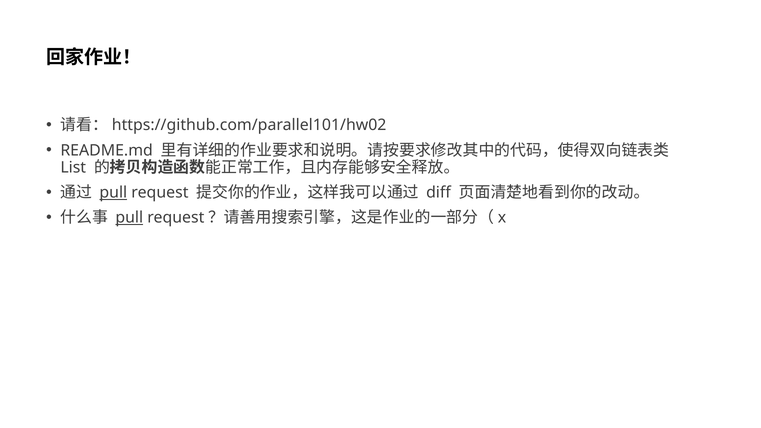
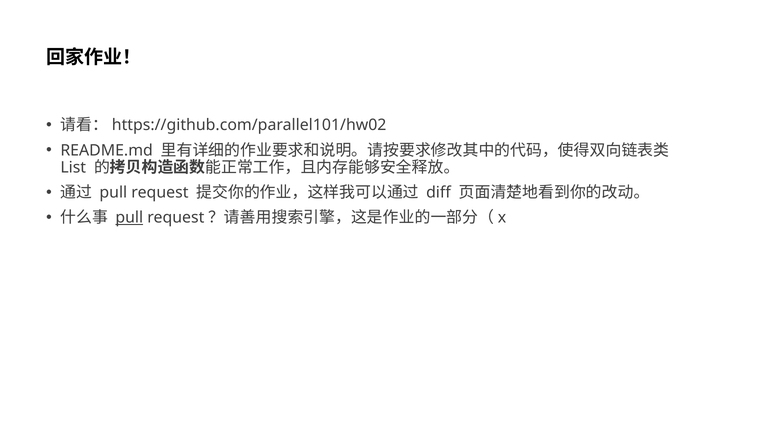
pull at (113, 193) underline: present -> none
